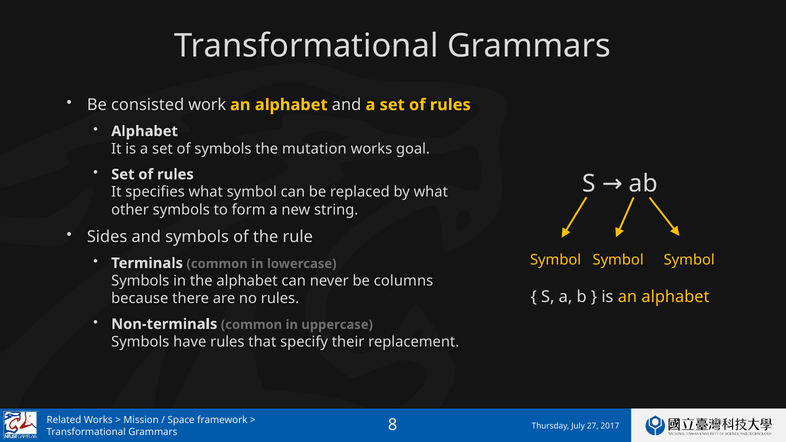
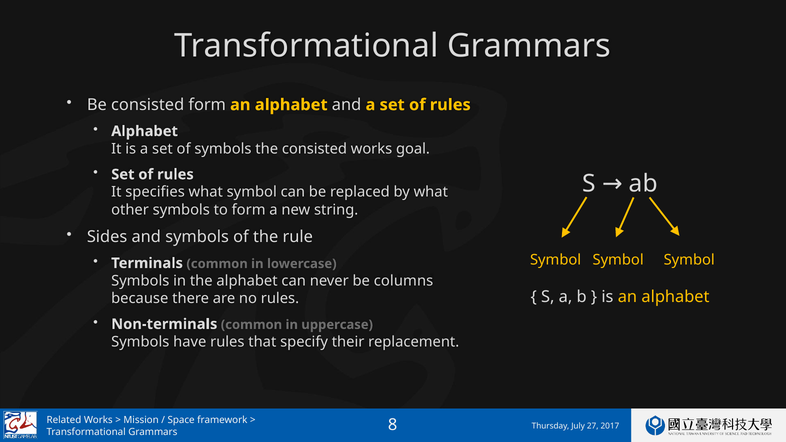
consisted work: work -> form
the mutation: mutation -> consisted
